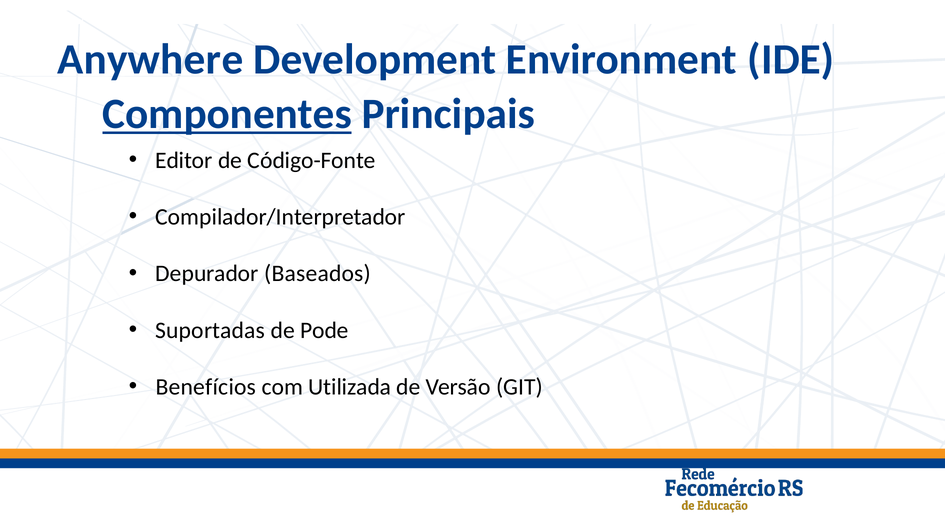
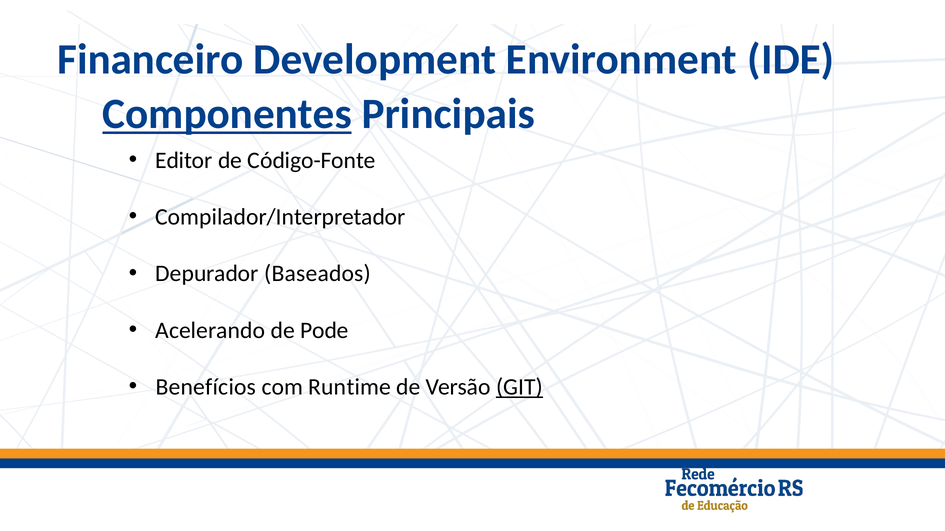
Anywhere: Anywhere -> Financeiro
Suportadas: Suportadas -> Acelerando
Utilizada: Utilizada -> Runtime
GIT underline: none -> present
